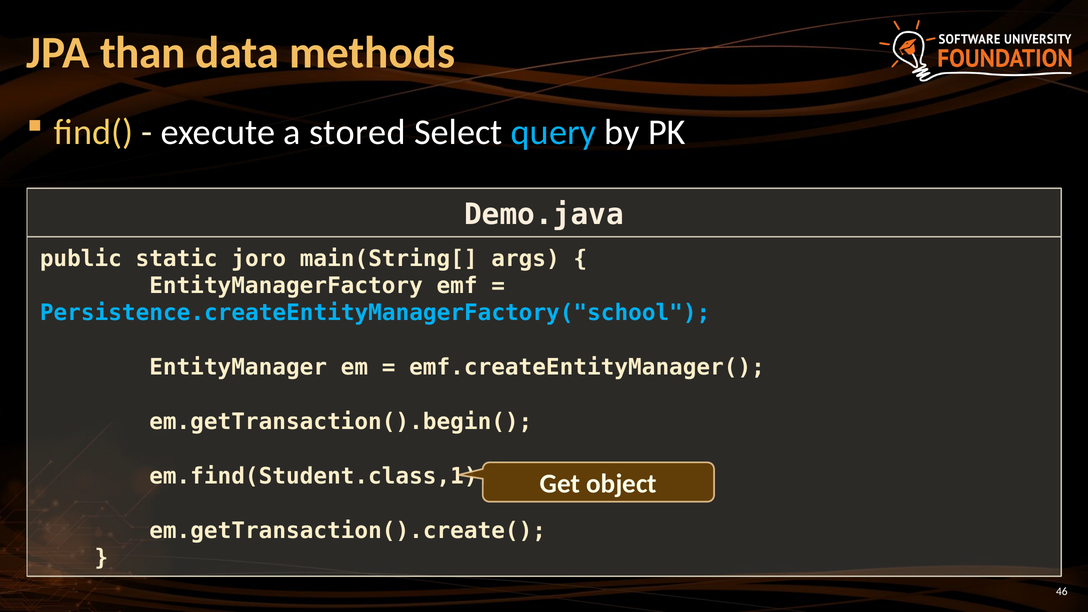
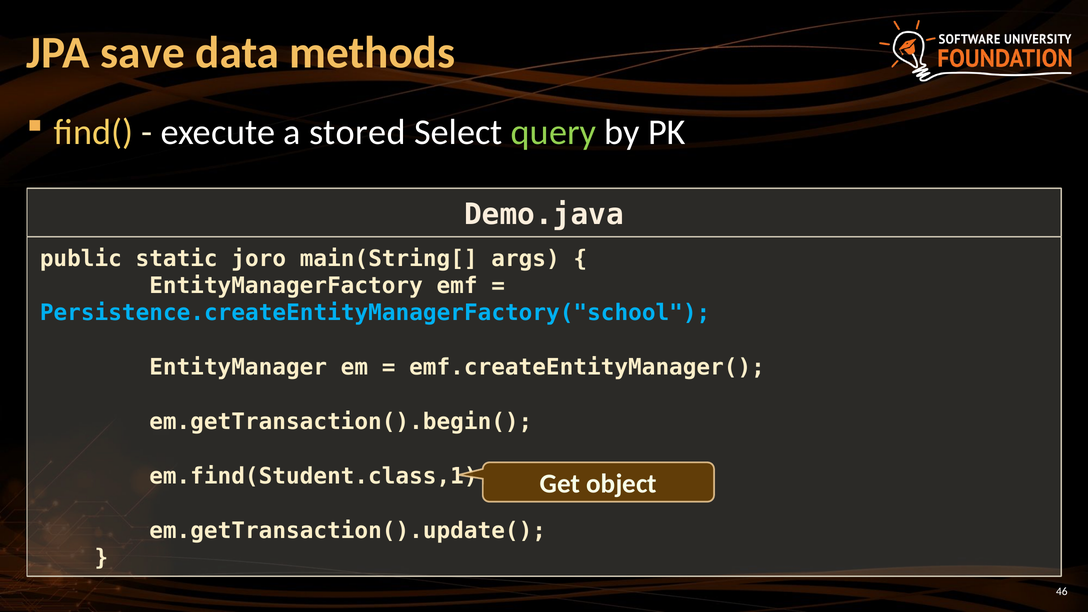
than: than -> save
query colour: light blue -> light green
em.getTransaction().create(: em.getTransaction().create( -> em.getTransaction().update(
